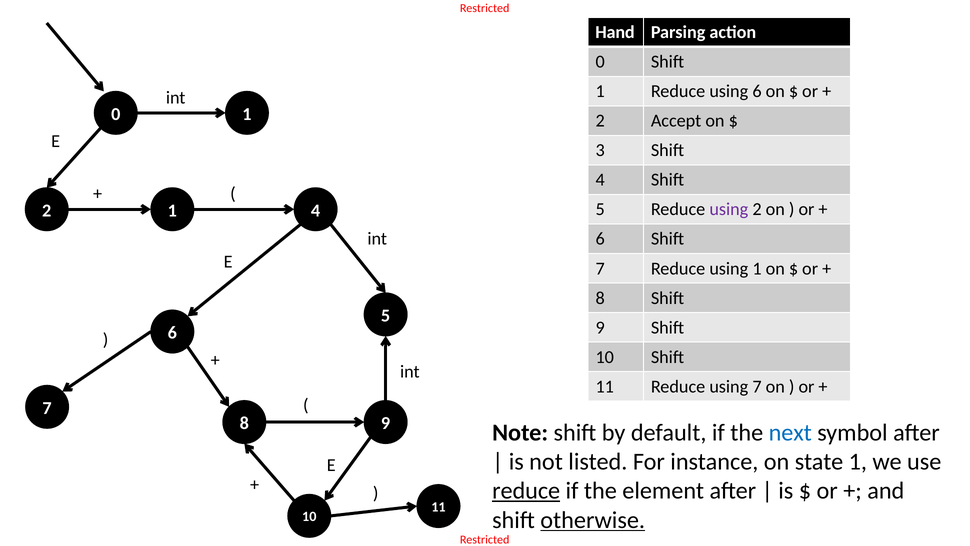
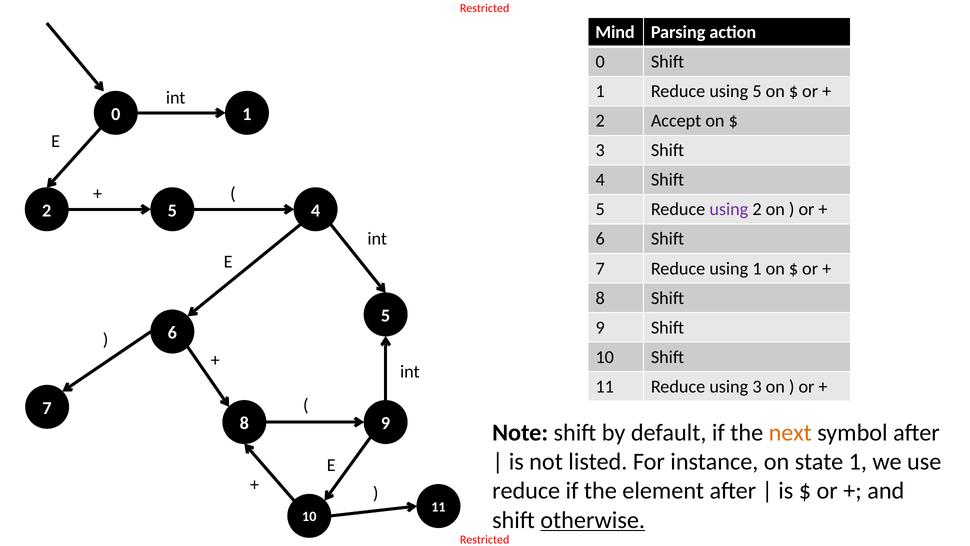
Hand: Hand -> Mind
using 6: 6 -> 5
2 1: 1 -> 5
using 7: 7 -> 3
next colour: blue -> orange
reduce at (526, 491) underline: present -> none
